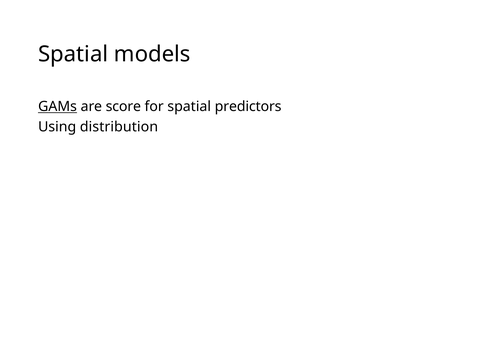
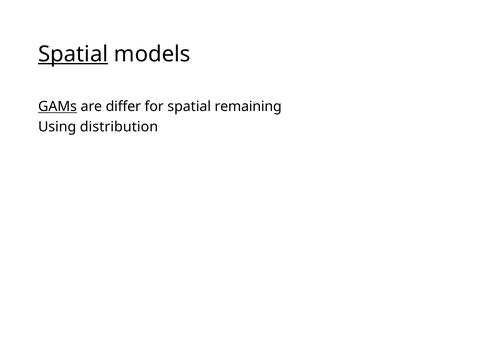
Spatial at (73, 54) underline: none -> present
score: score -> differ
predictors: predictors -> remaining
